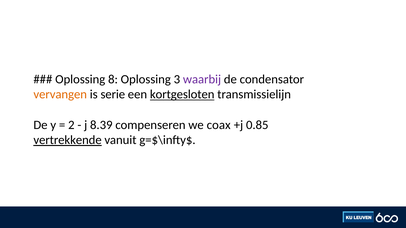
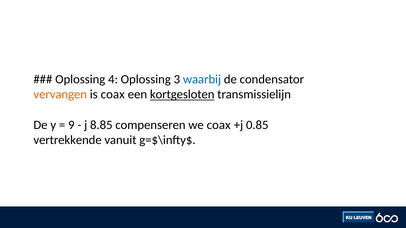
8: 8 -> 4
waarbij colour: purple -> blue
is serie: serie -> coax
2: 2 -> 9
8.39: 8.39 -> 8.85
vertrekkende underline: present -> none
